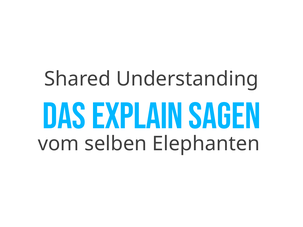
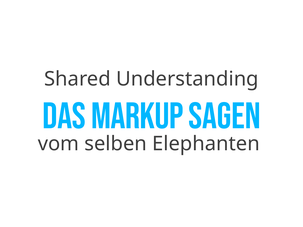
explain: explain -> markup
